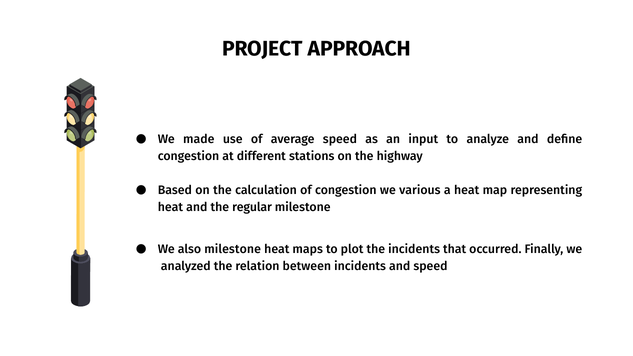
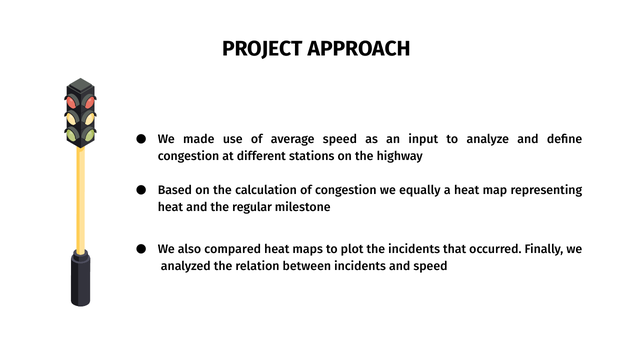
various: various -> equally
also milestone: milestone -> compared
